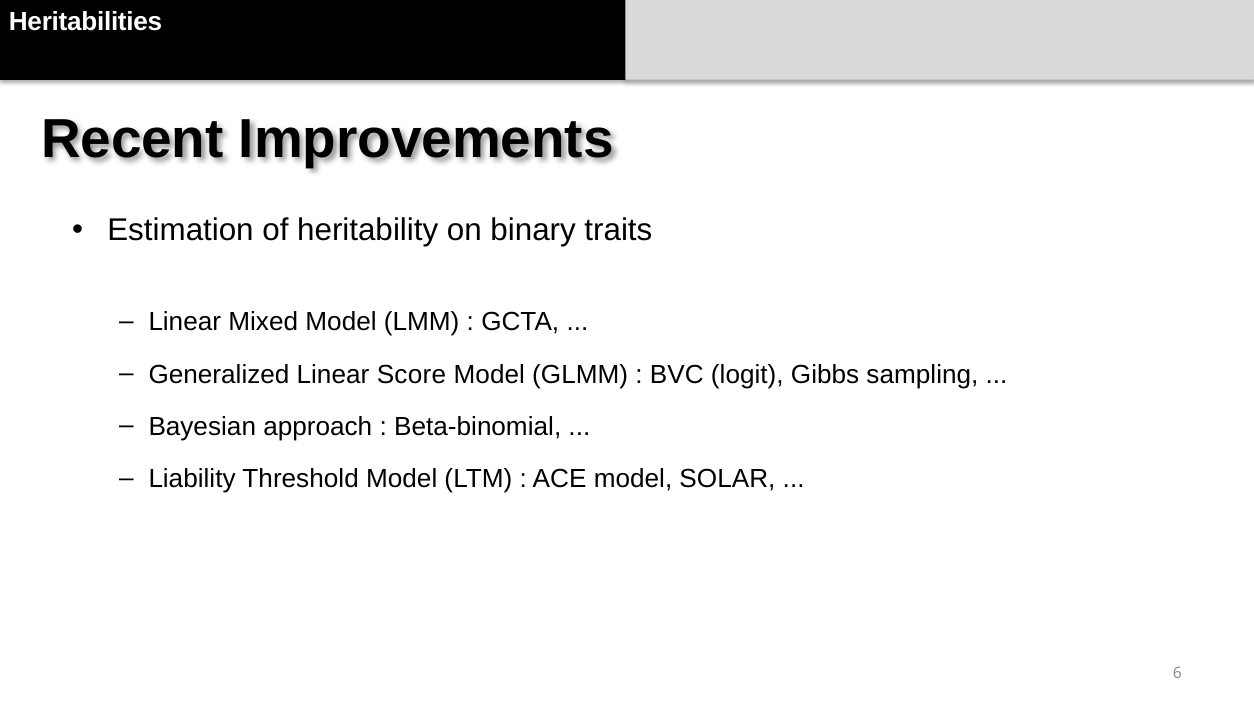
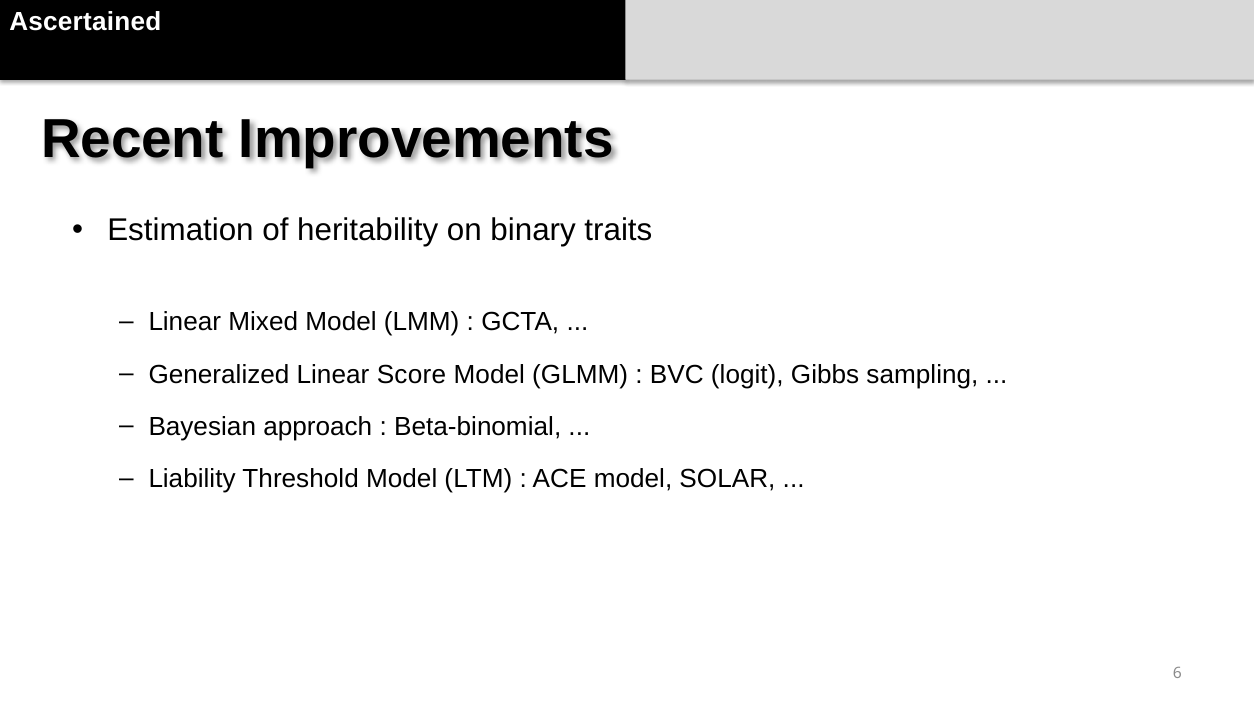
Heritabilities: Heritabilities -> Ascertained
